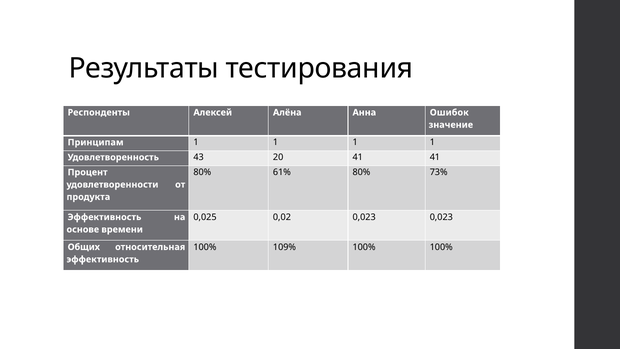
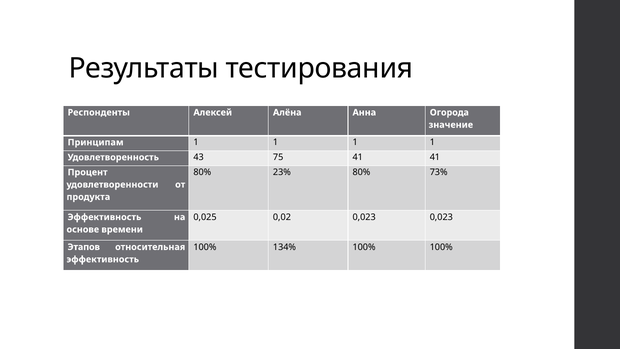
Ошибок: Ошибок -> Огорода
20: 20 -> 75
61%: 61% -> 23%
109%: 109% -> 134%
Общих: Общих -> Этапов
